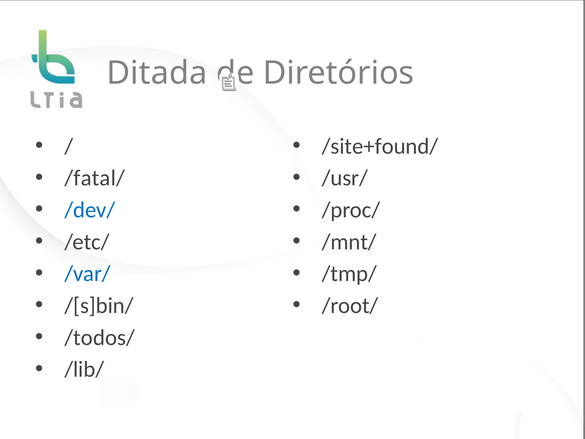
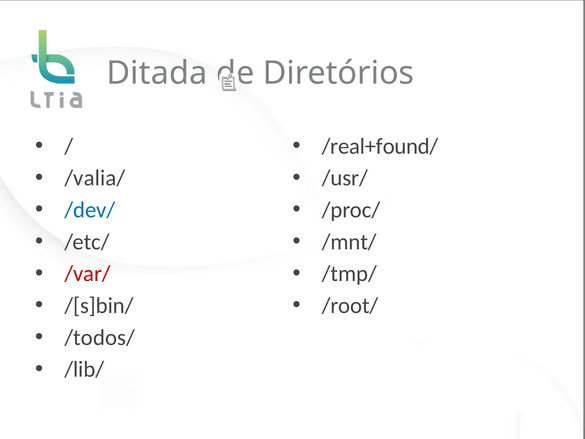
/site+found/: /site+found/ -> /real+found/
/fatal/: /fatal/ -> /valia/
/var/ colour: blue -> red
